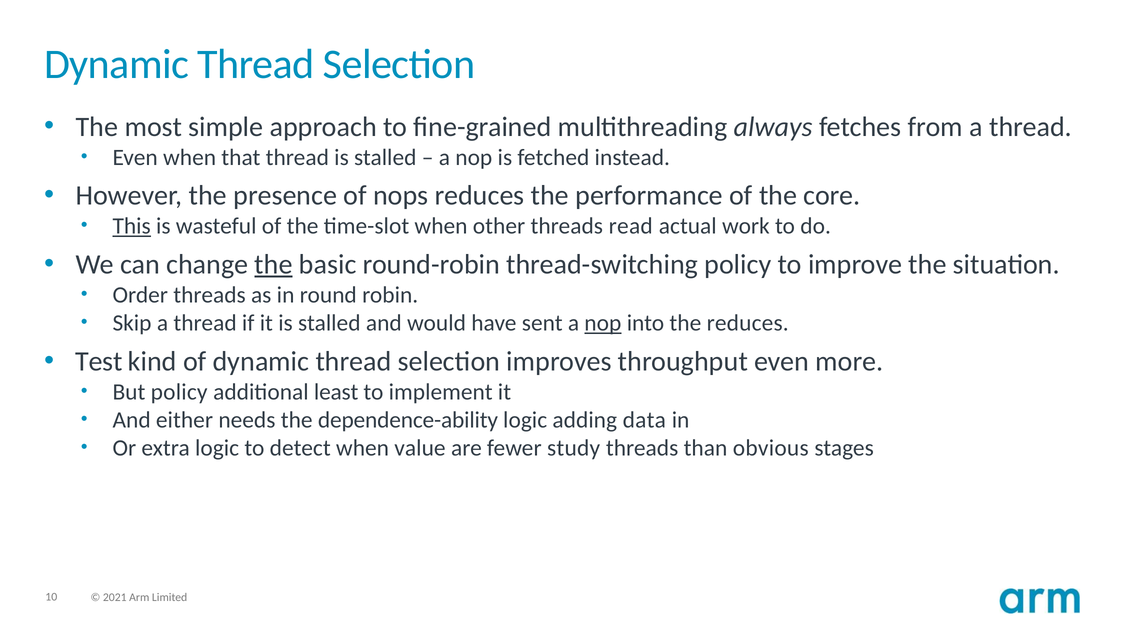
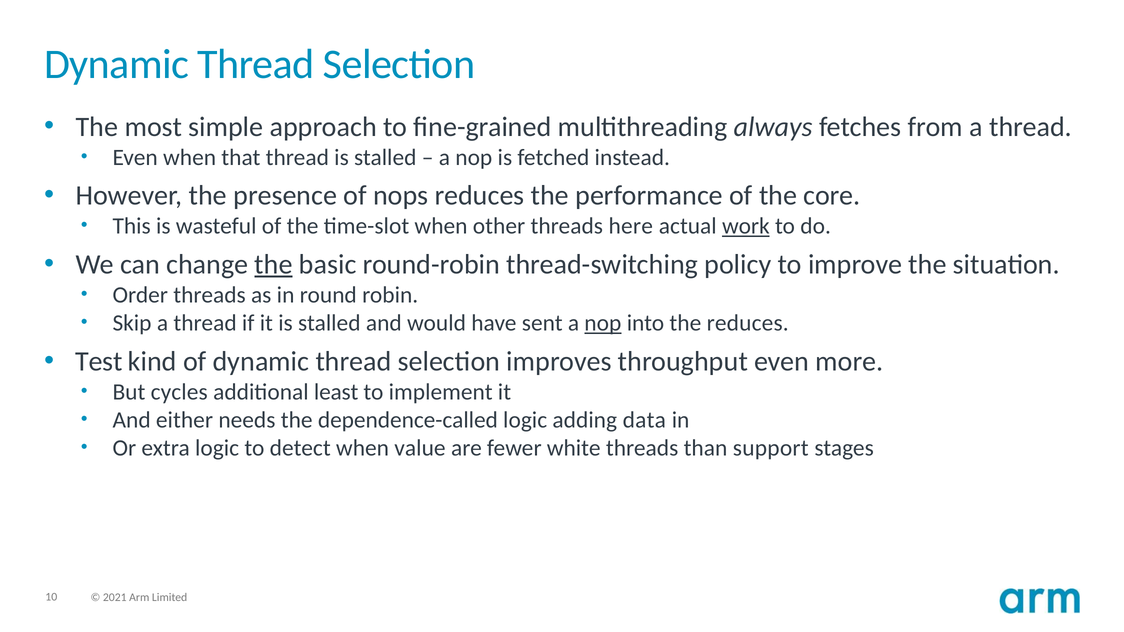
This underline: present -> none
read: read -> here
work underline: none -> present
But policy: policy -> cycles
dependence-ability: dependence-ability -> dependence-called
study: study -> white
obvious: obvious -> support
